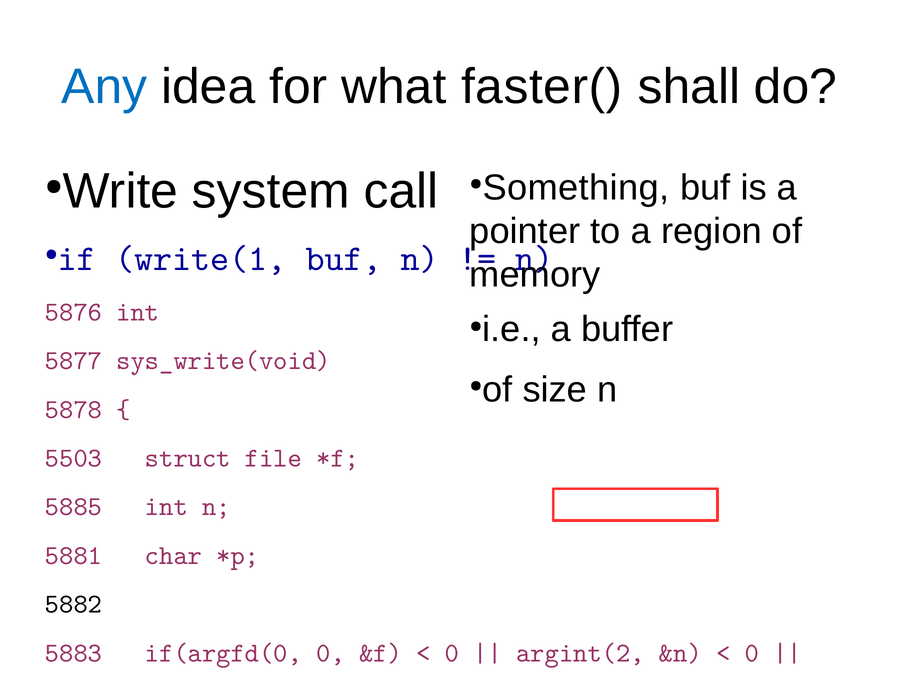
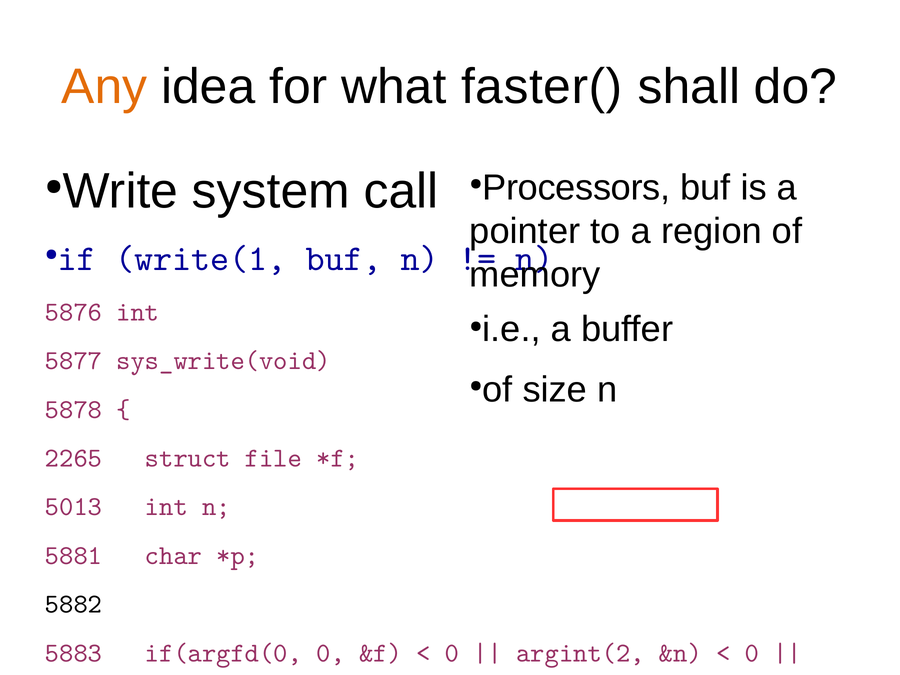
Any colour: blue -> orange
Something: Something -> Processors
5503: 5503 -> 2265
5885 at (74, 506): 5885 -> 5013
